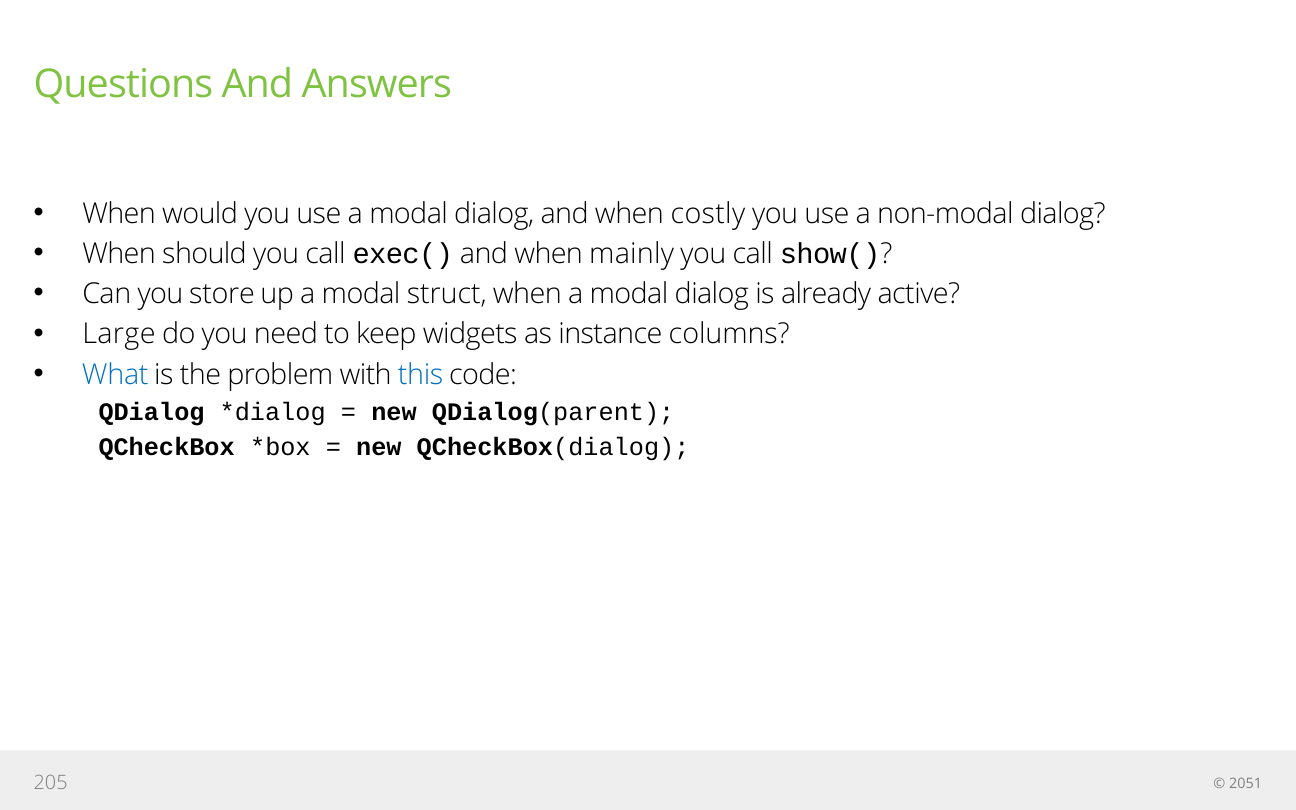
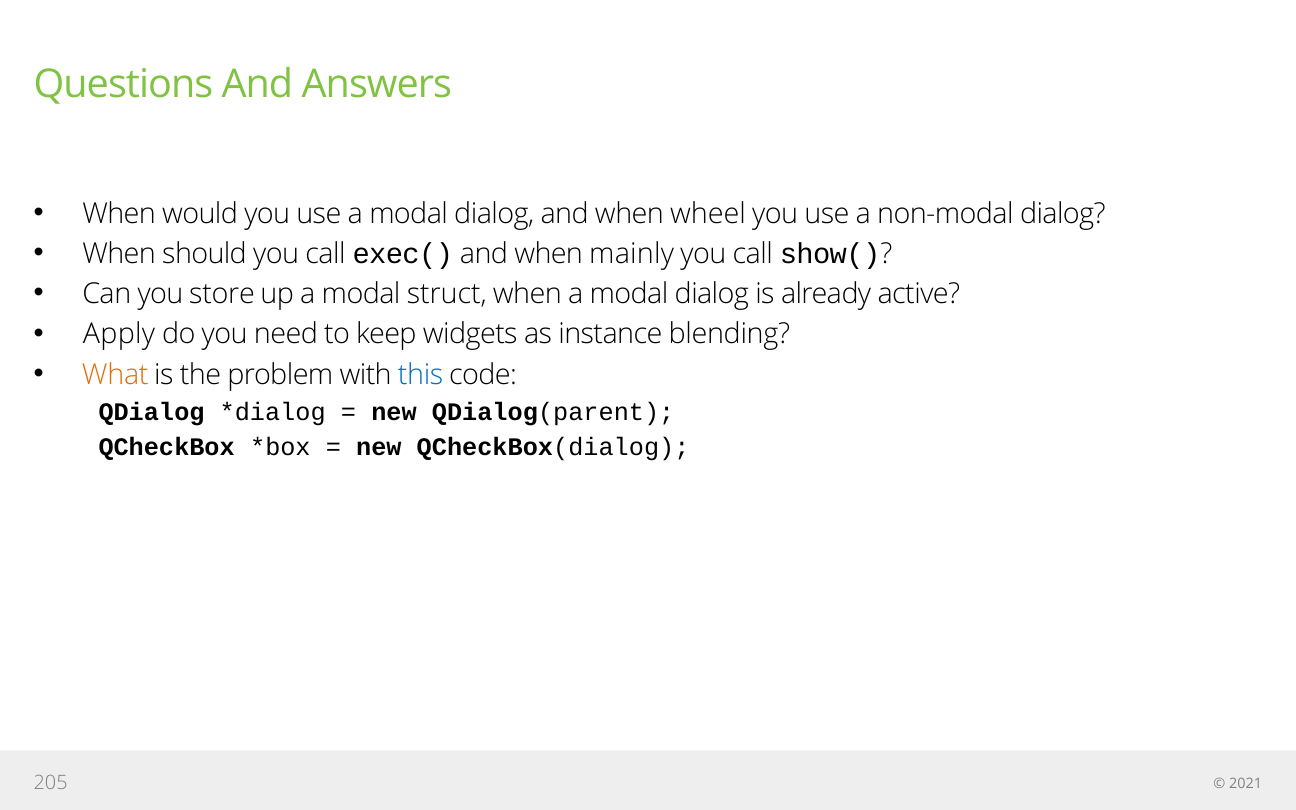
costly: costly -> wheel
Large: Large -> Apply
columns: columns -> blending
What colour: blue -> orange
2051: 2051 -> 2021
